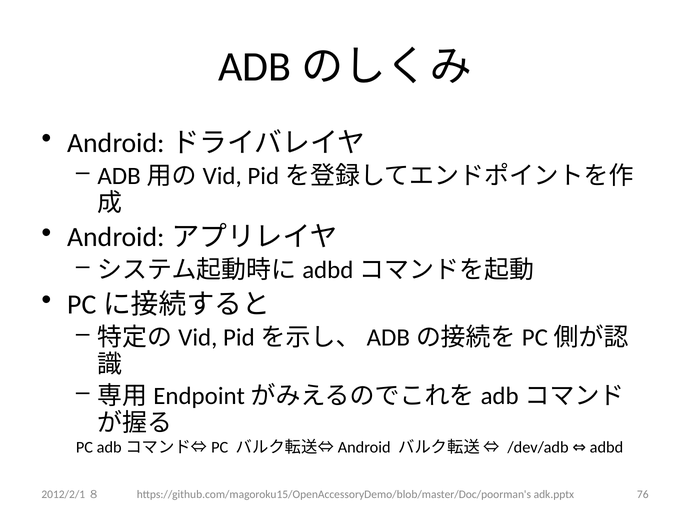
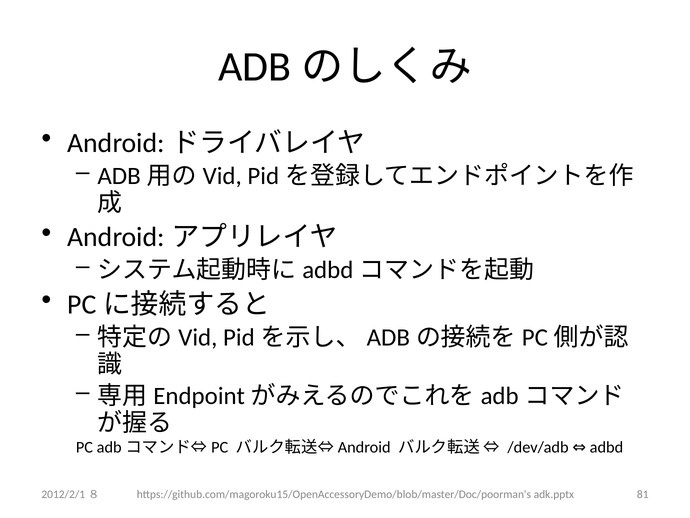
76: 76 -> 81
